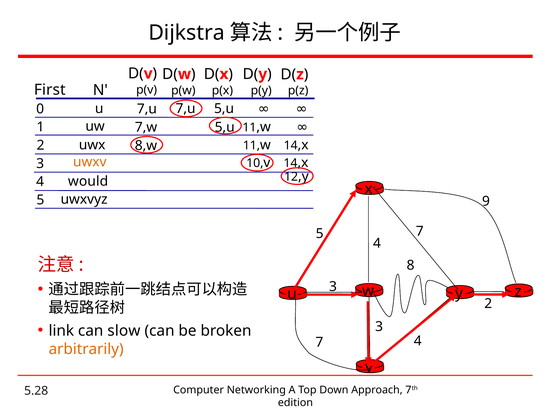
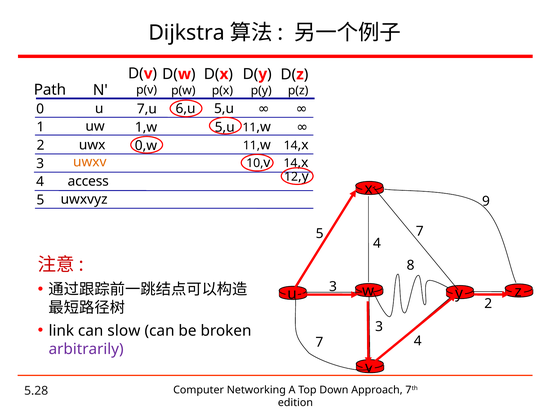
First: First -> Path
7,u 7,u: 7,u -> 6,u
7,w: 7,w -> 1,w
8,w: 8,w -> 0,w
would: would -> access
arbitrarily colour: orange -> purple
